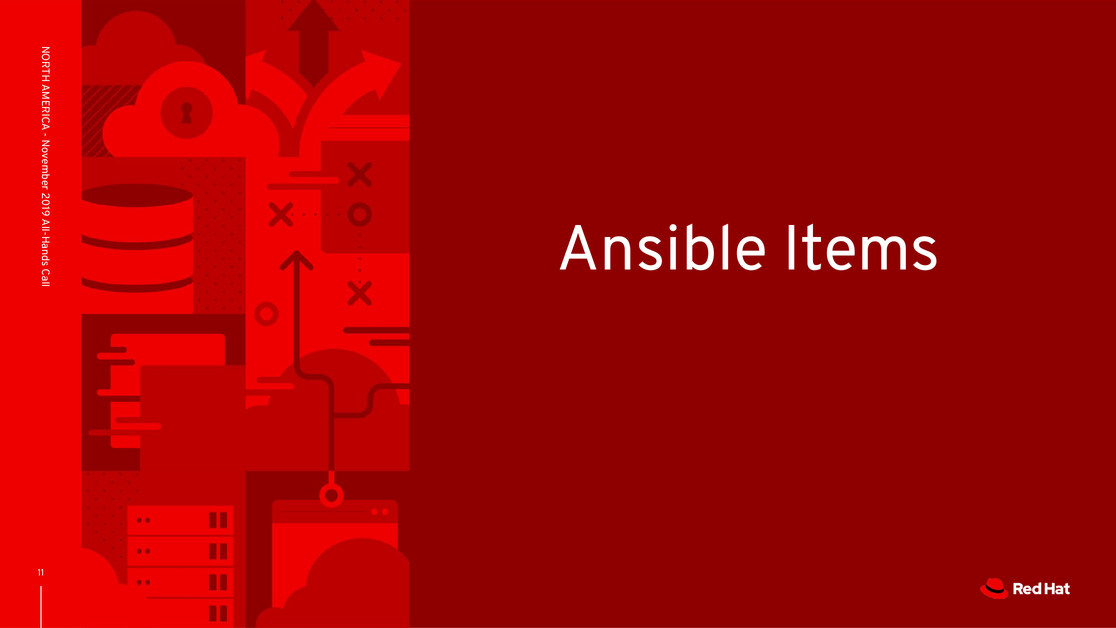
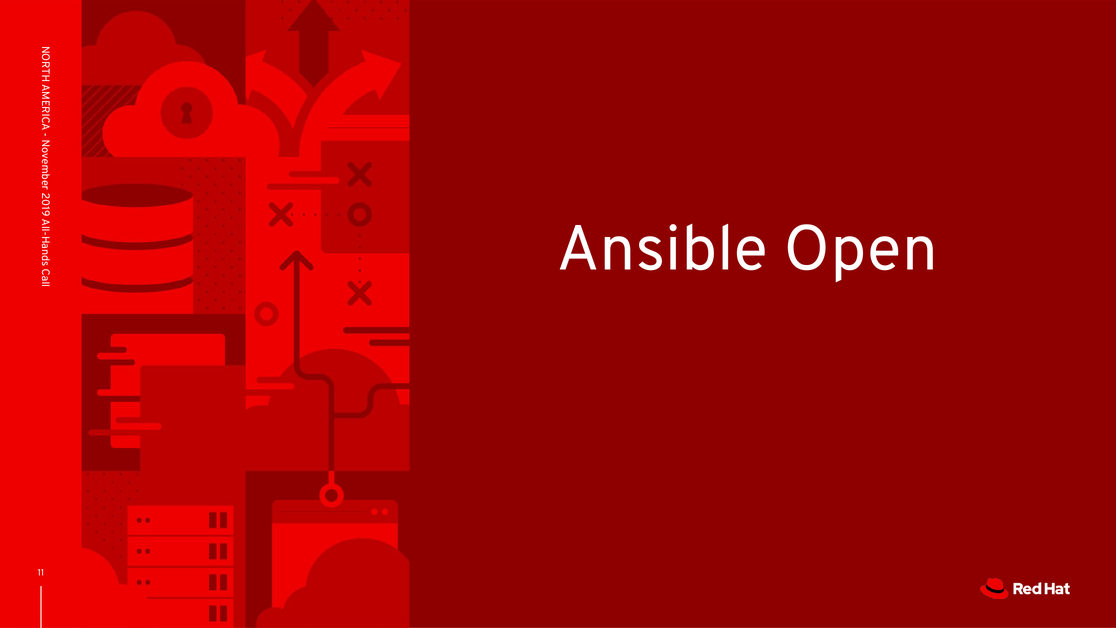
Items: Items -> Open
